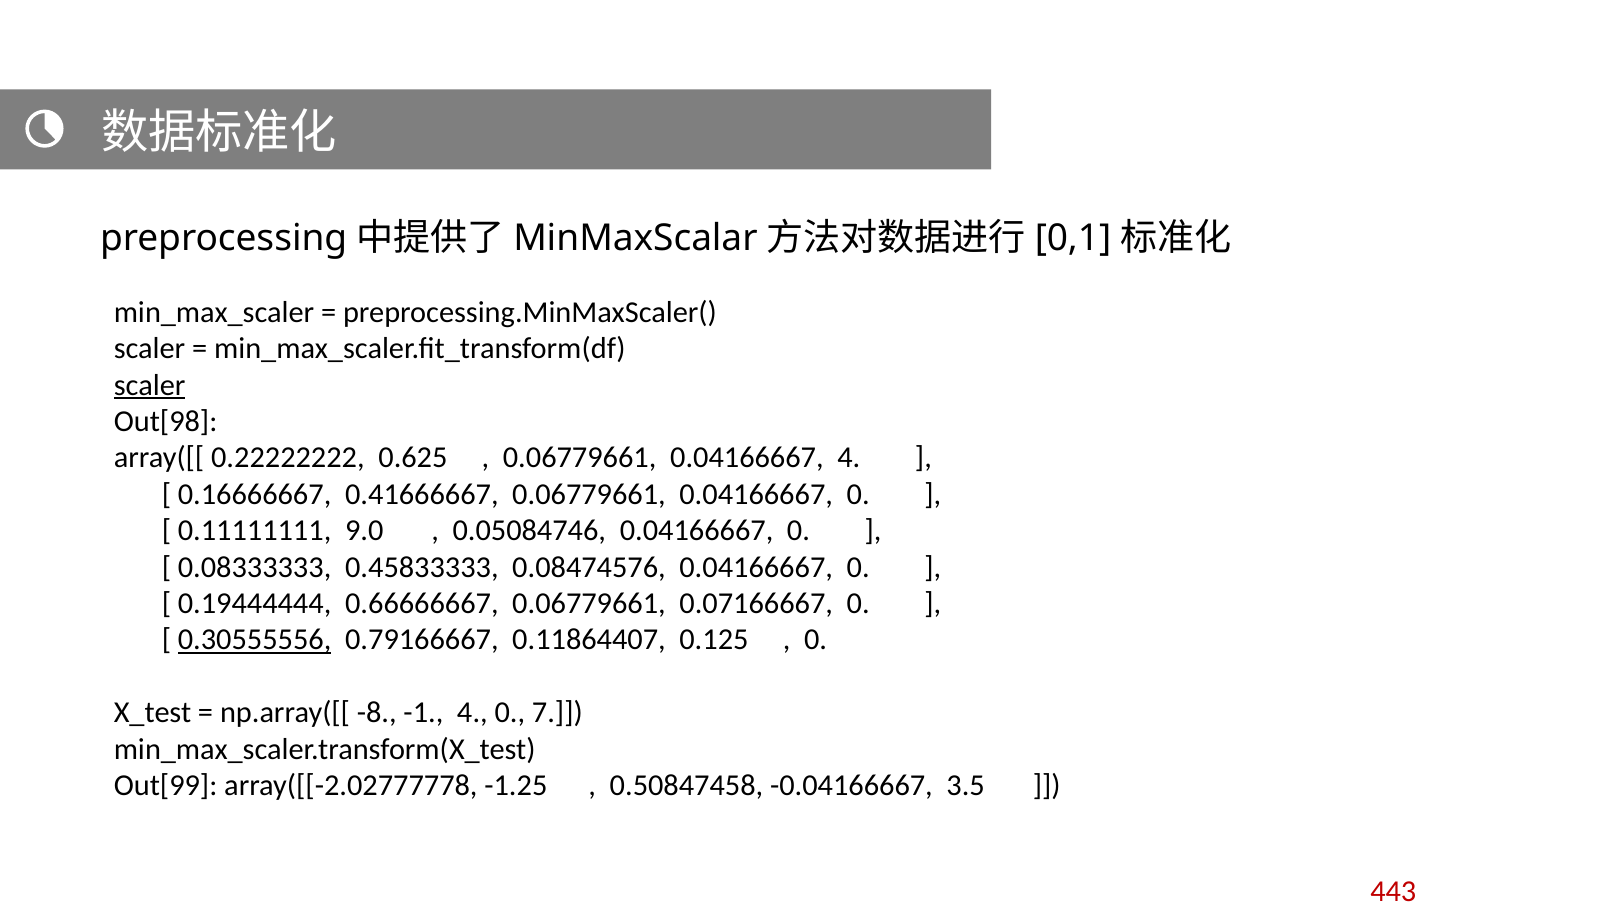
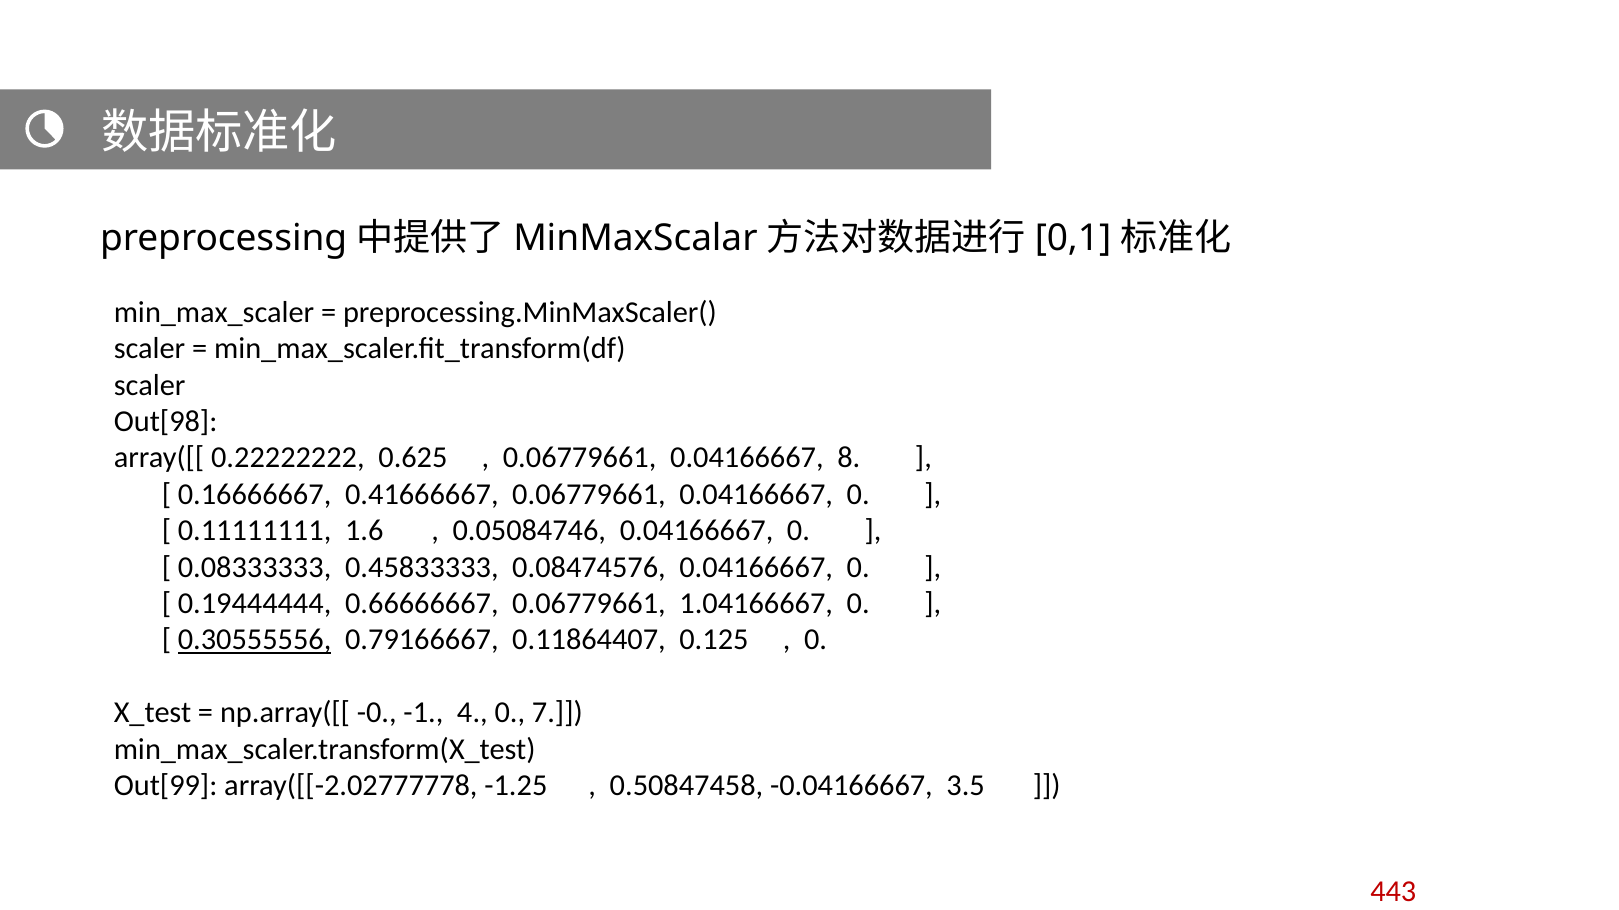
scaler at (150, 385) underline: present -> none
0.04166667 4: 4 -> 8
9.0: 9.0 -> 1.6
0.07166667: 0.07166667 -> 1.04166667
-8: -8 -> -0
